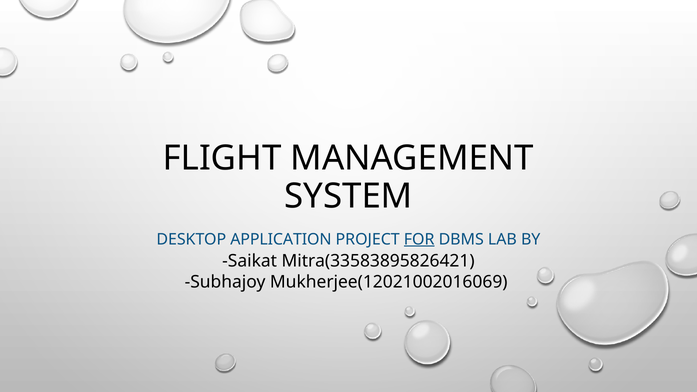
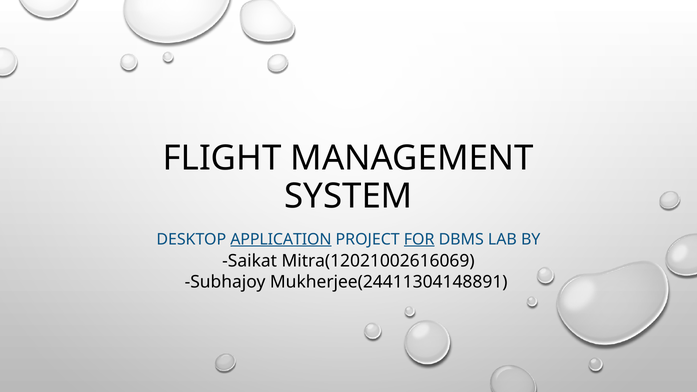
APPLICATION underline: none -> present
Mitra(33583895826421: Mitra(33583895826421 -> Mitra(12021002616069
Mukherjee(12021002016069: Mukherjee(12021002016069 -> Mukherjee(24411304148891
